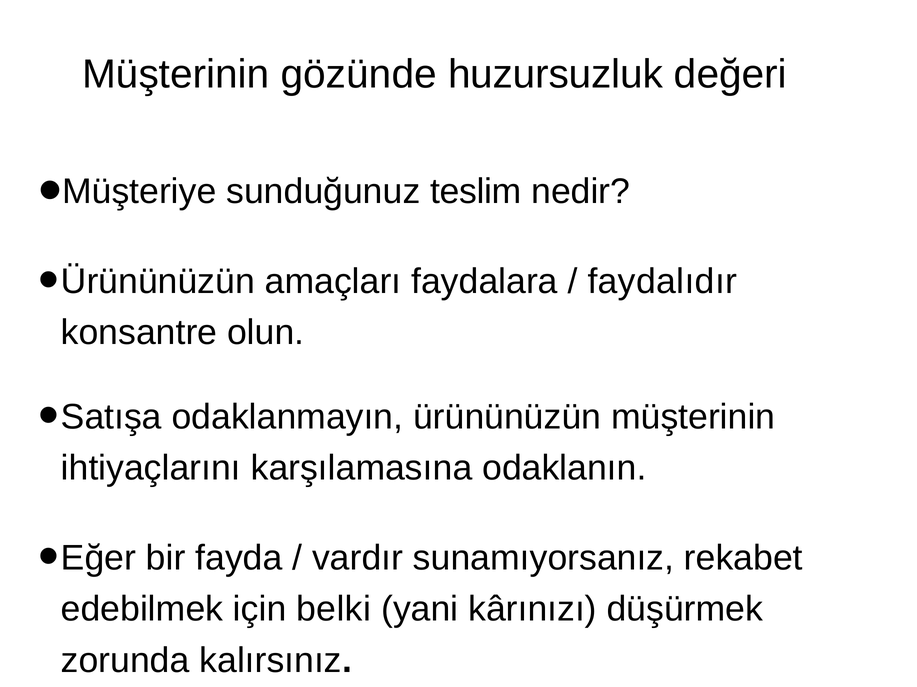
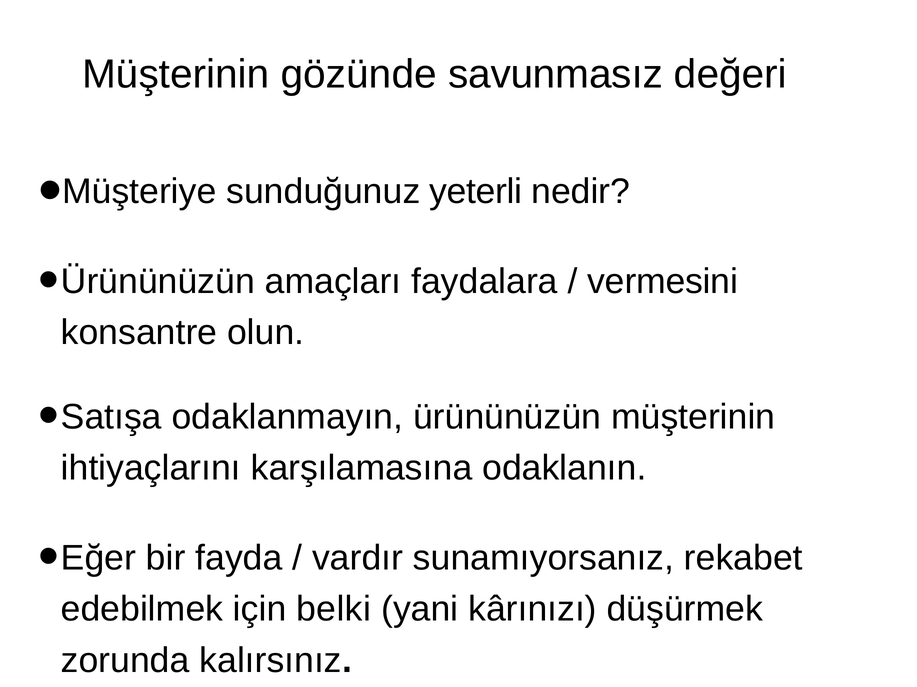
huzursuzluk: huzursuzluk -> savunmasız
teslim: teslim -> yeterli
faydalıdır: faydalıdır -> vermesini
